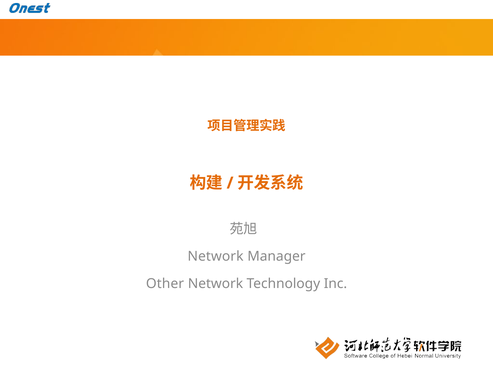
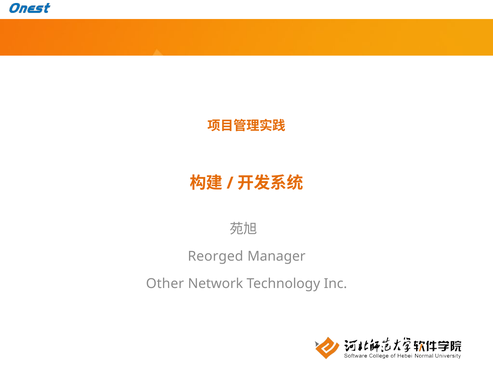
Network at (216, 257): Network -> Reorged
